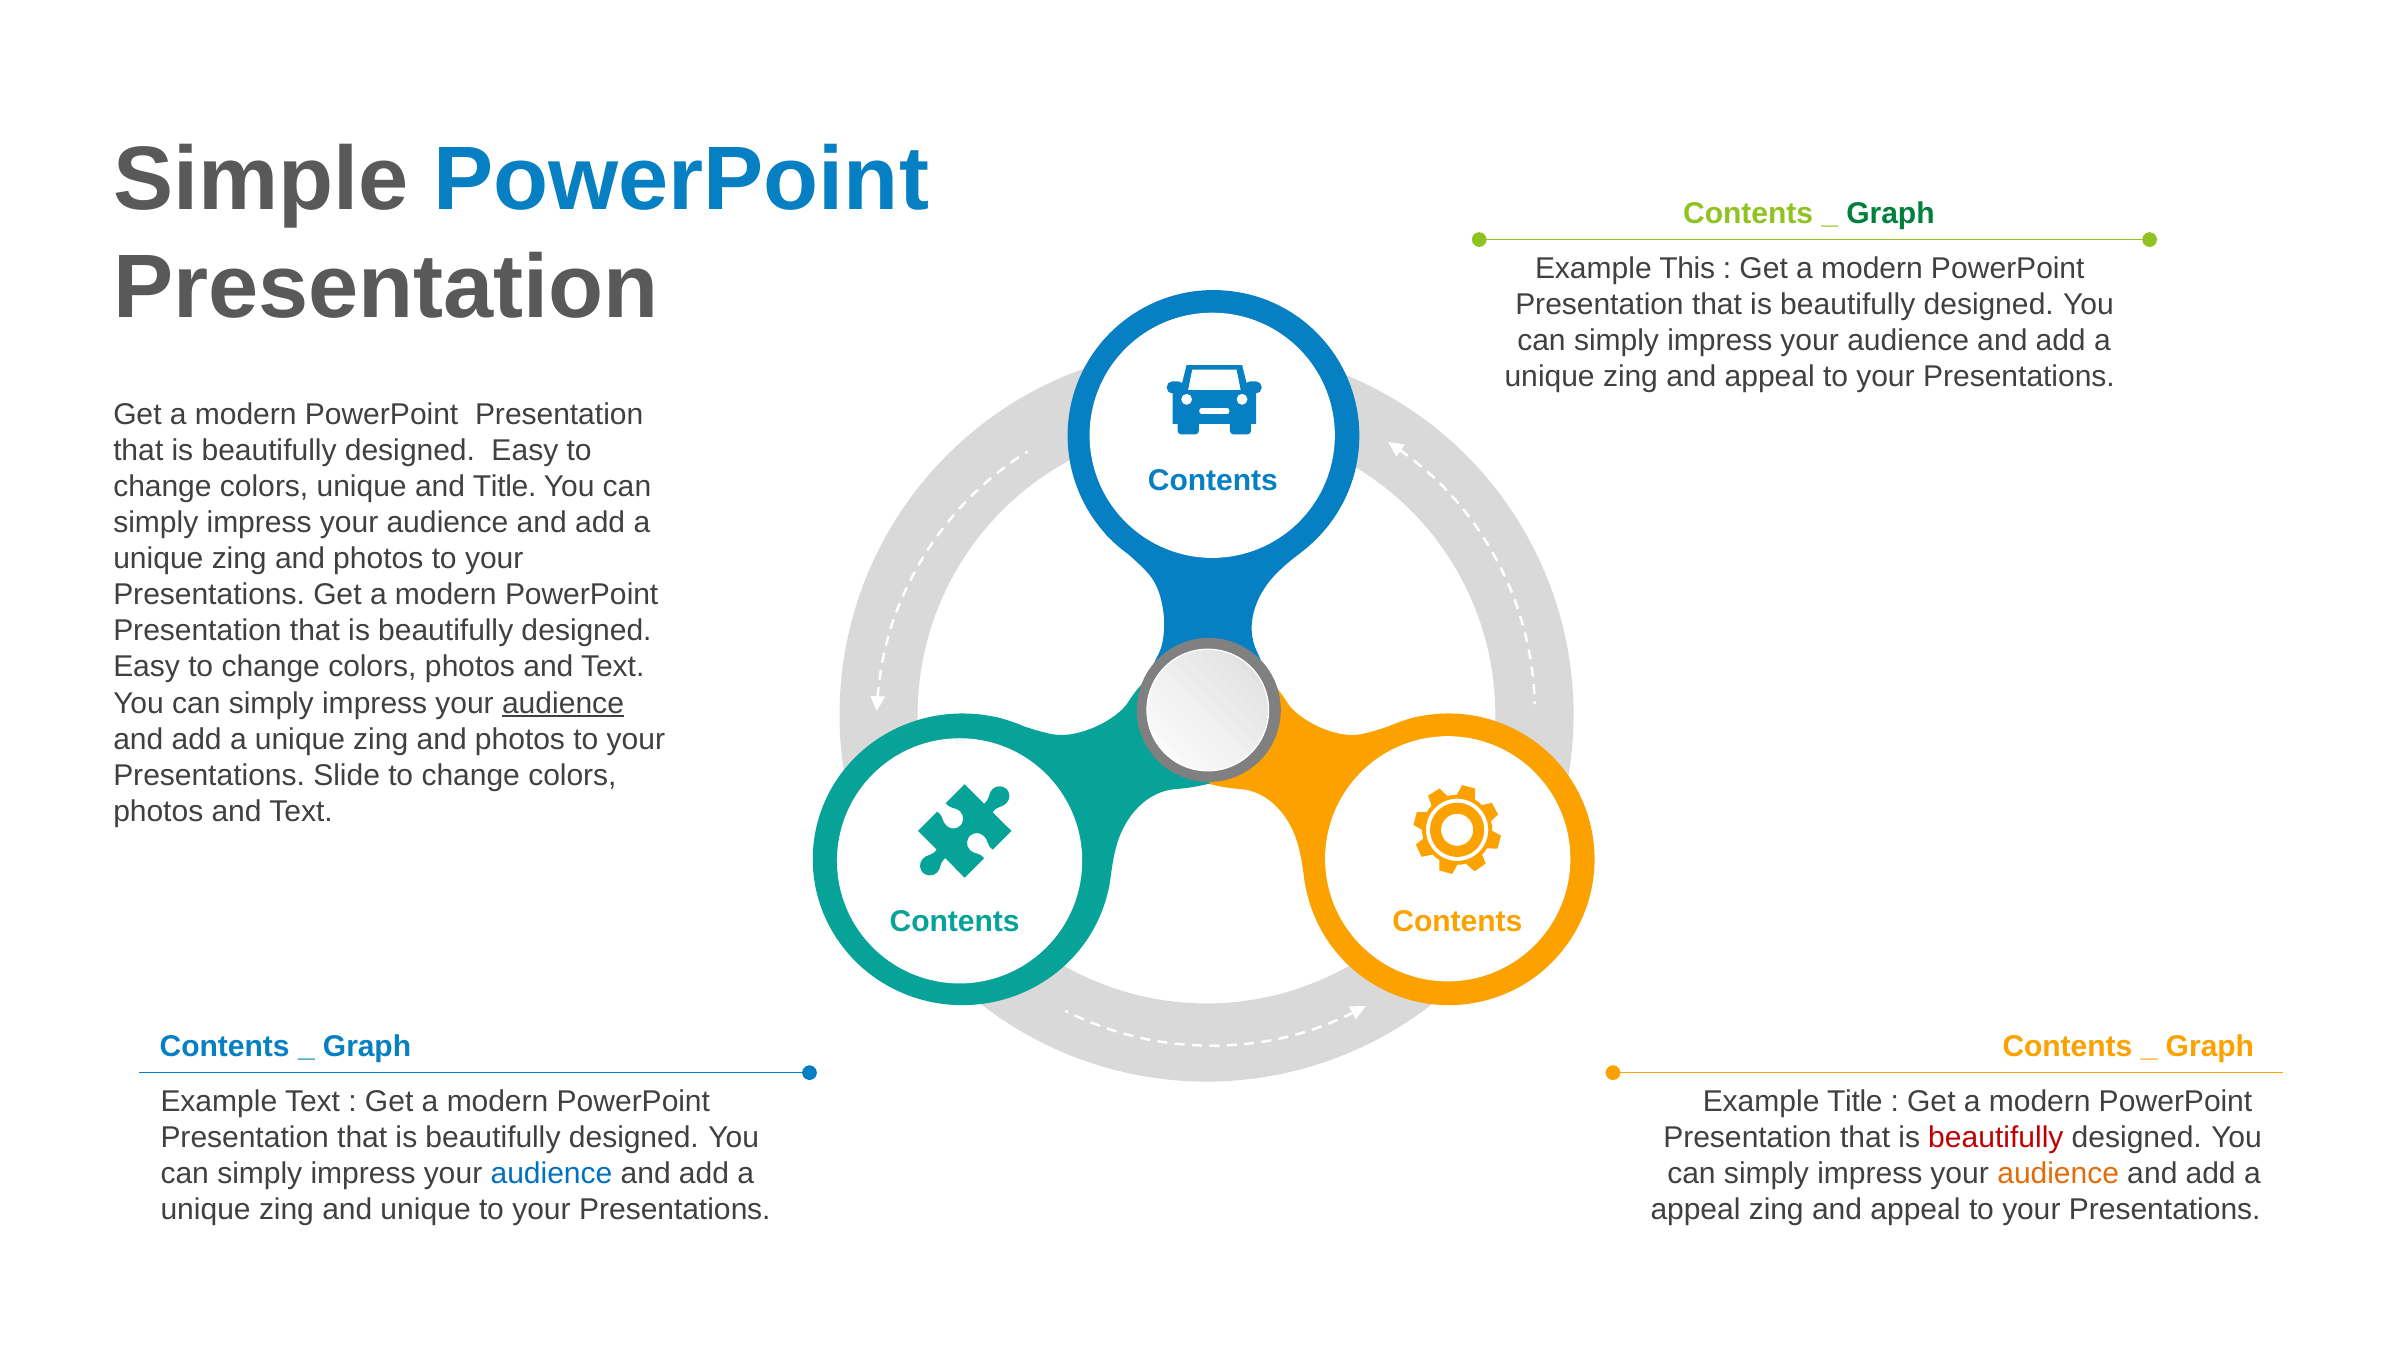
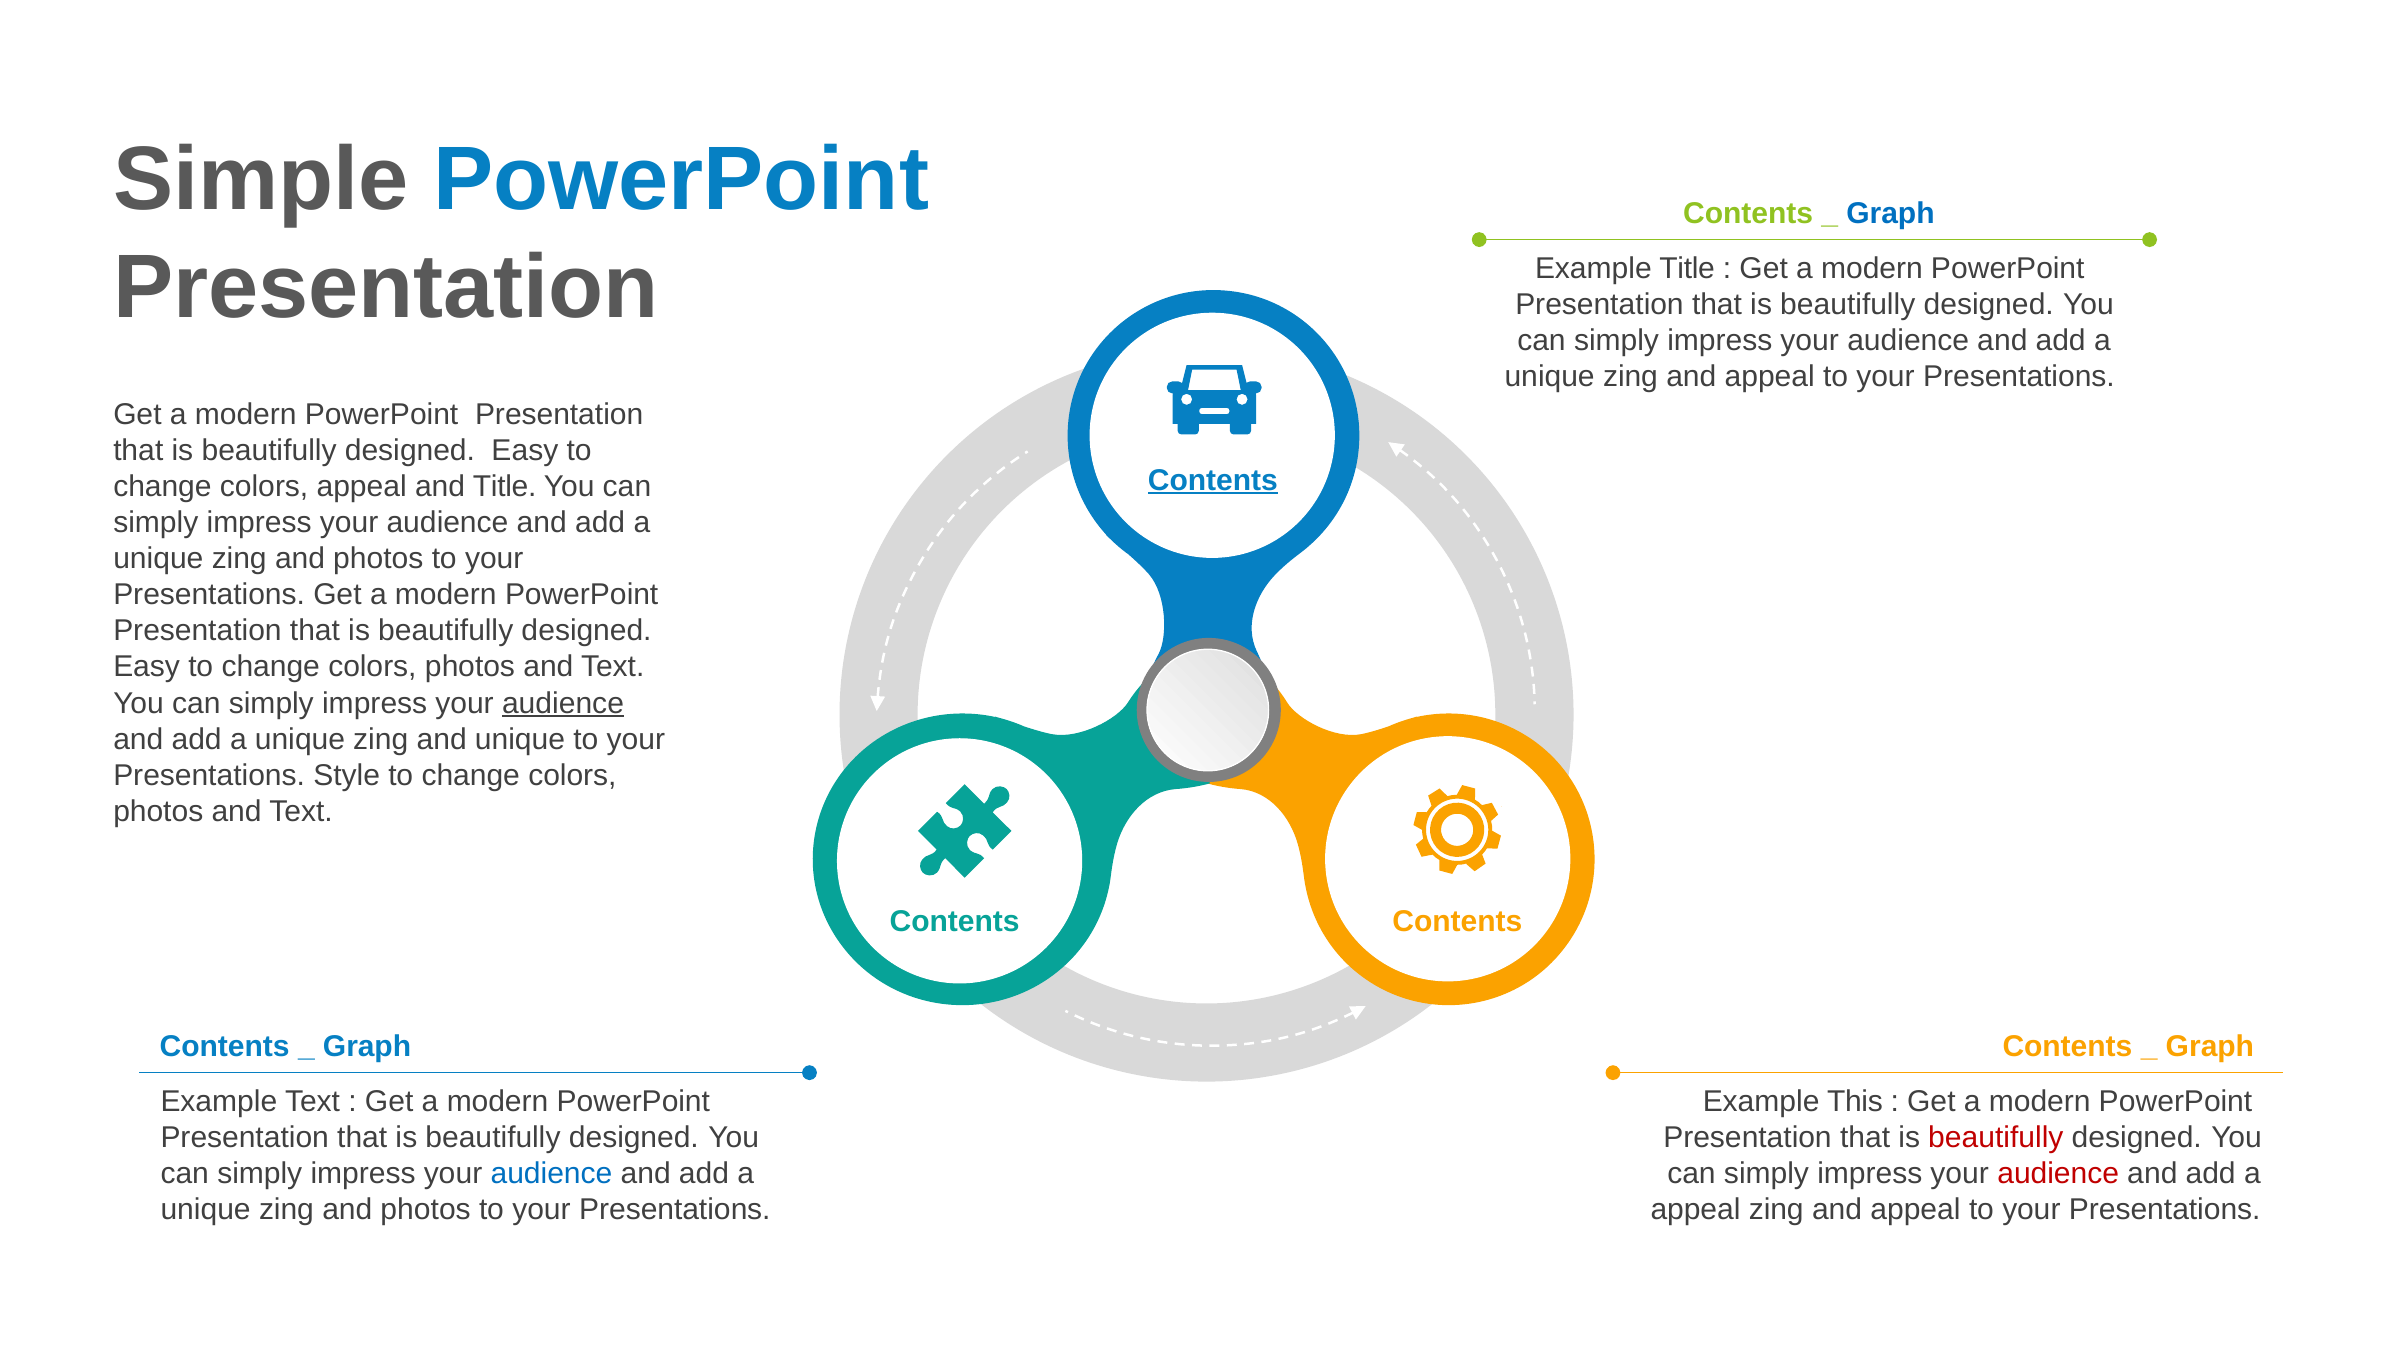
Graph at (1890, 214) colour: green -> blue
Example This: This -> Title
Contents at (1213, 481) underline: none -> present
colors unique: unique -> appeal
photos at (520, 739): photos -> unique
Slide: Slide -> Style
Example Title: Title -> This
audience at (2058, 1174) colour: orange -> red
unique at (426, 1210): unique -> photos
